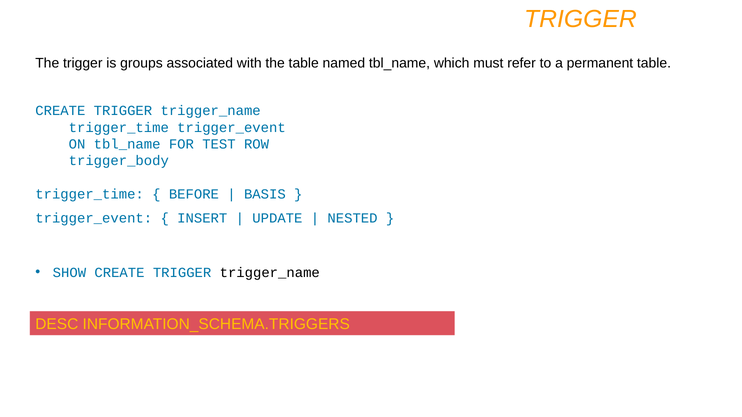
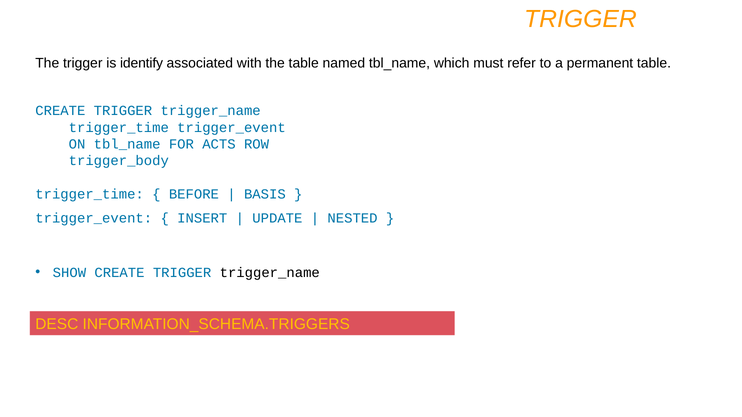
groups: groups -> identify
TEST: TEST -> ACTS
